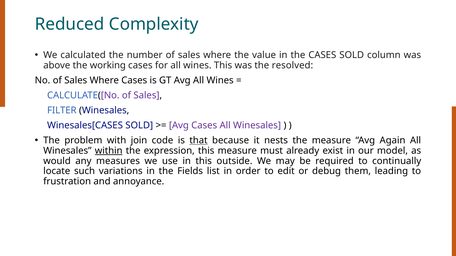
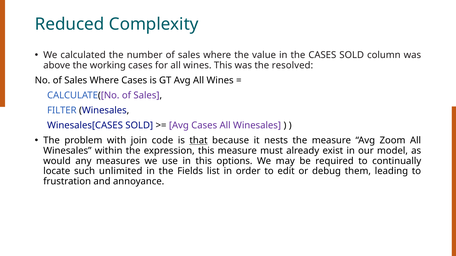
Again: Again -> Zoom
within underline: present -> none
outside: outside -> options
variations: variations -> unlimited
